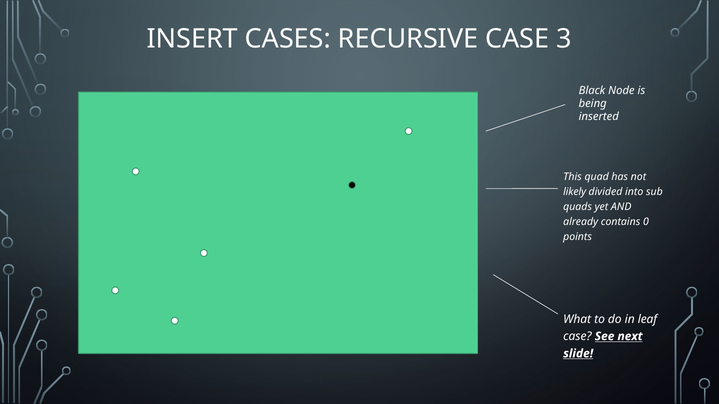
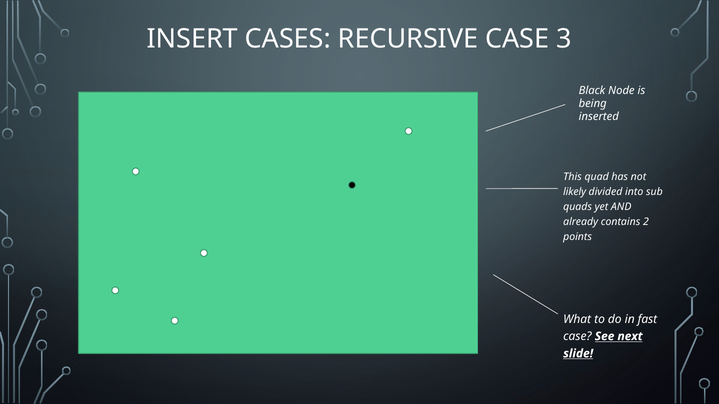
0: 0 -> 2
leaf: leaf -> fast
